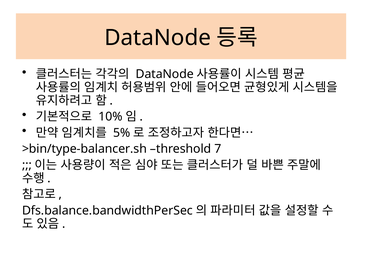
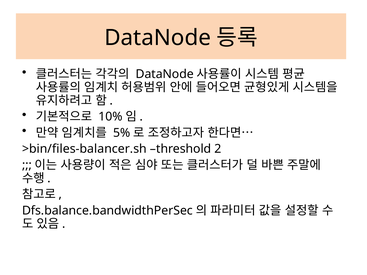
>bin/type-balancer.sh: >bin/type-balancer.sh -> >bin/files-balancer.sh
7: 7 -> 2
